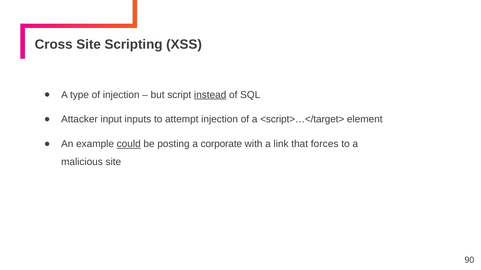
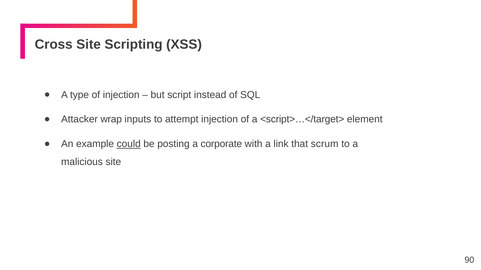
instead underline: present -> none
input: input -> wrap
forces: forces -> scrum
